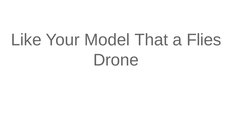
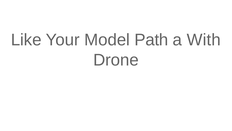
That: That -> Path
Flies: Flies -> With
